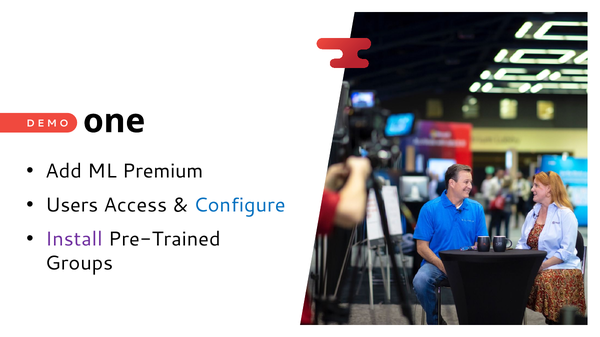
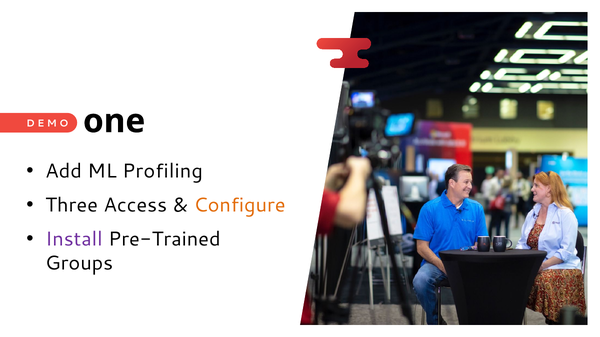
Premium: Premium -> Profiling
Users: Users -> Three
Configure colour: blue -> orange
